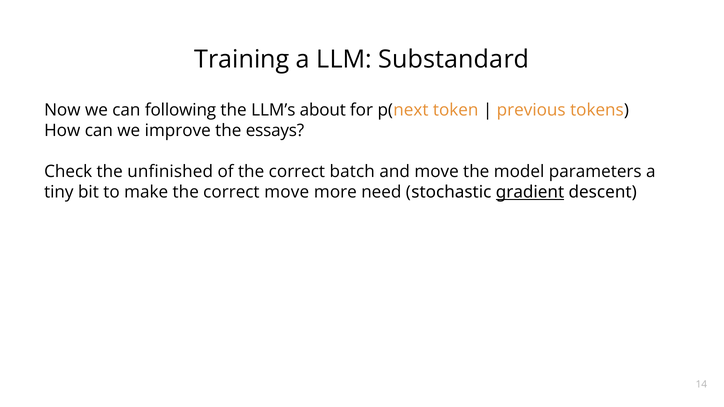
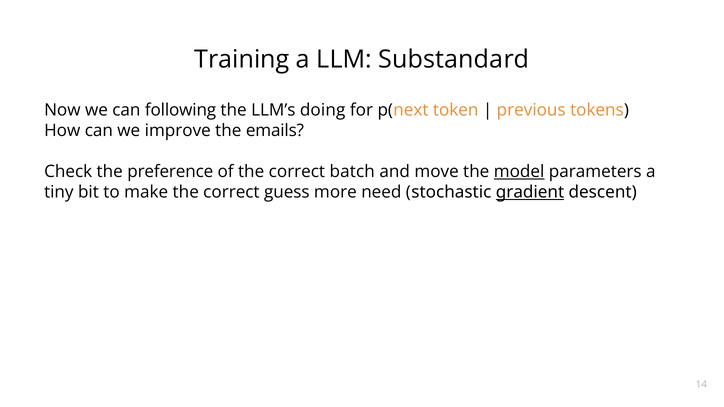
about: about -> doing
essays: essays -> emails
unfinished: unfinished -> preference
model underline: none -> present
correct move: move -> guess
